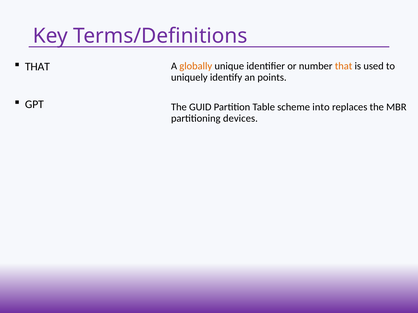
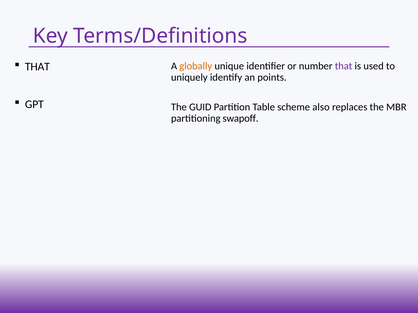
that at (344, 66) colour: orange -> purple
into: into -> also
devices: devices -> swapoff
